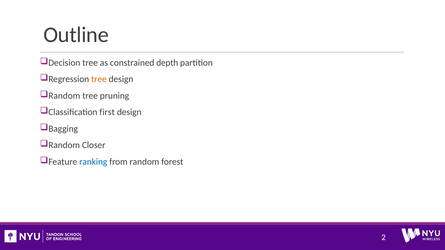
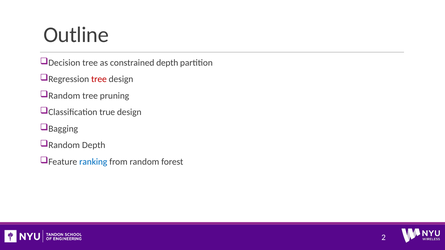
tree at (99, 79) colour: orange -> red
first: first -> true
Random Closer: Closer -> Depth
